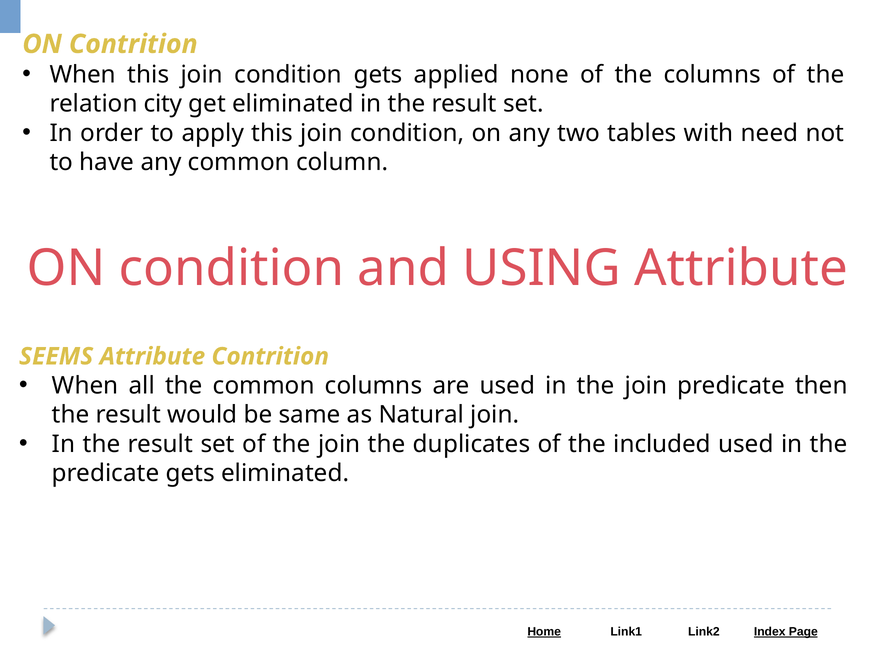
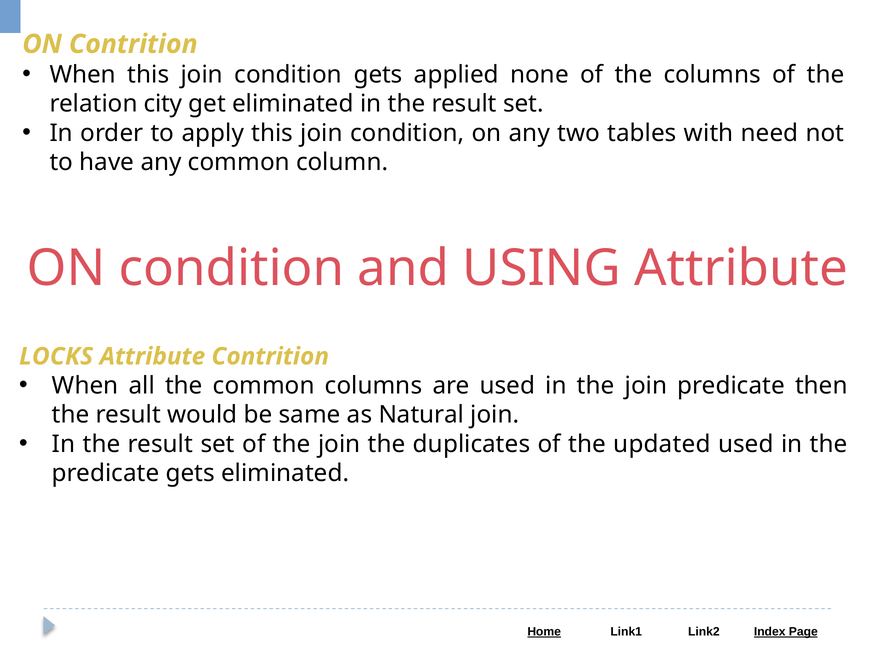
SEEMS: SEEMS -> LOCKS
included: included -> updated
